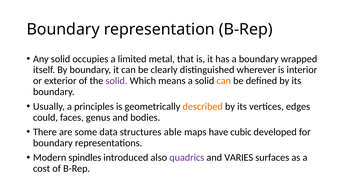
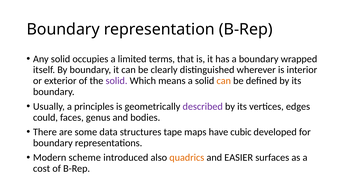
metal: metal -> terms
described colour: orange -> purple
able: able -> tape
spindles: spindles -> scheme
quadrics colour: purple -> orange
VARIES: VARIES -> EASIER
